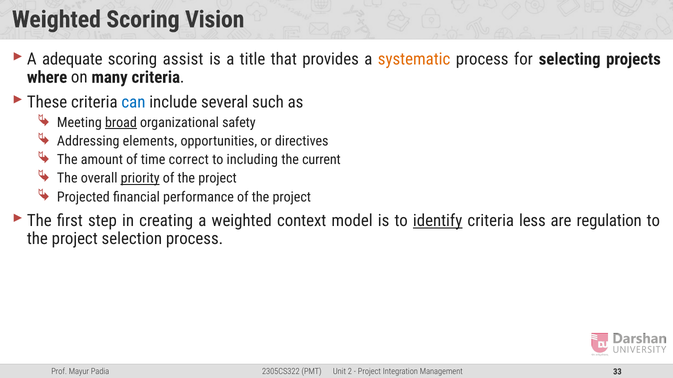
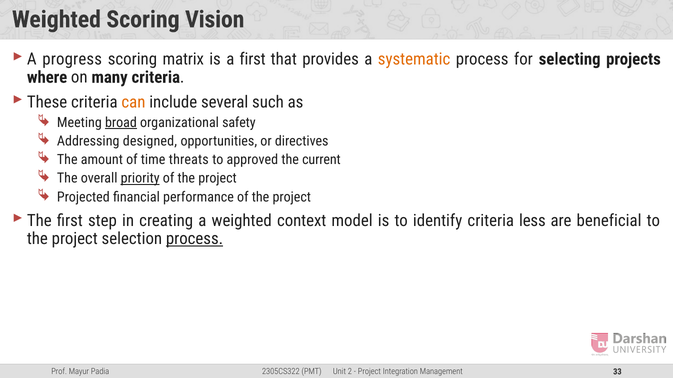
adequate: adequate -> progress
assist: assist -> matrix
a title: title -> first
can colour: blue -> orange
elements: elements -> designed
correct: correct -> threats
including: including -> approved
identify underline: present -> none
regulation: regulation -> beneficial
process at (195, 239) underline: none -> present
